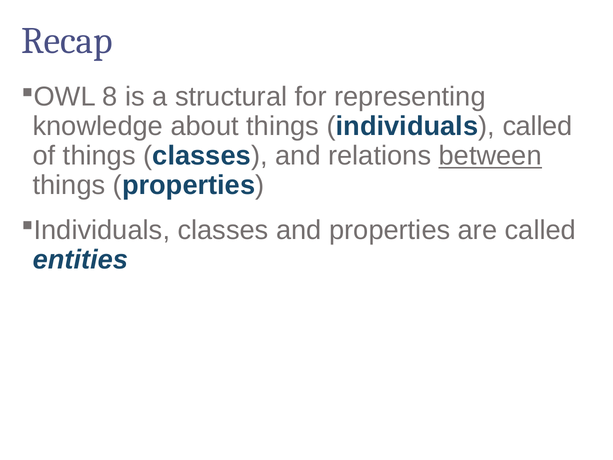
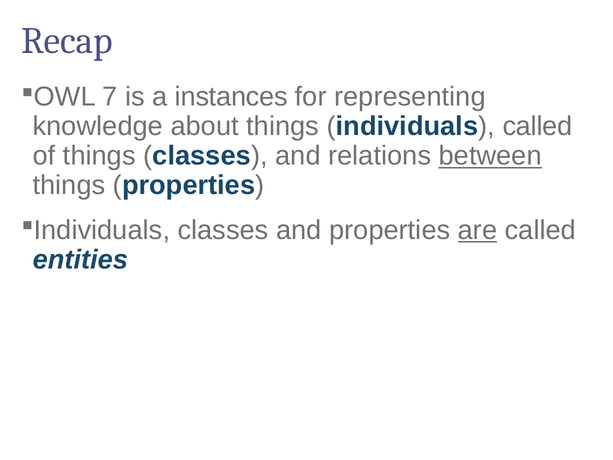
8: 8 -> 7
structural: structural -> instances
are underline: none -> present
